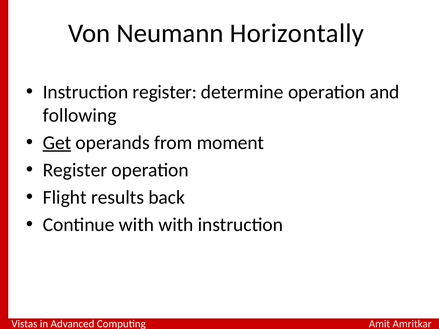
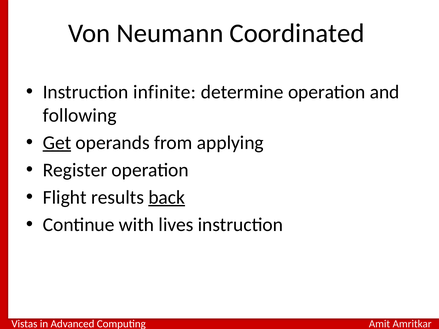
Horizontally: Horizontally -> Coordinated
Instruction register: register -> infinite
moment: moment -> applying
back underline: none -> present
with with: with -> lives
